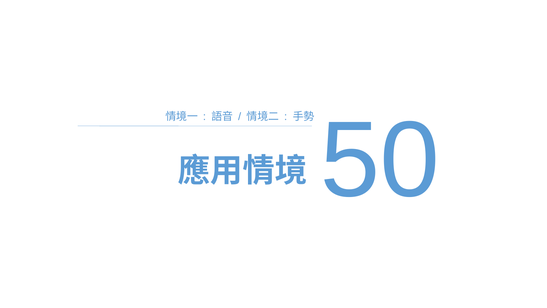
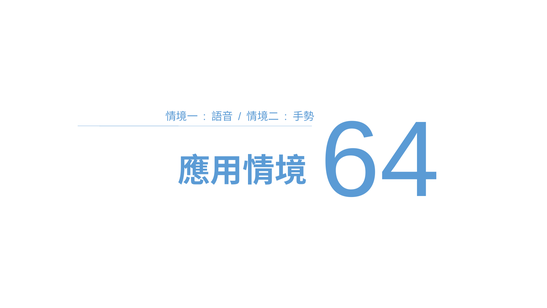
50: 50 -> 64
